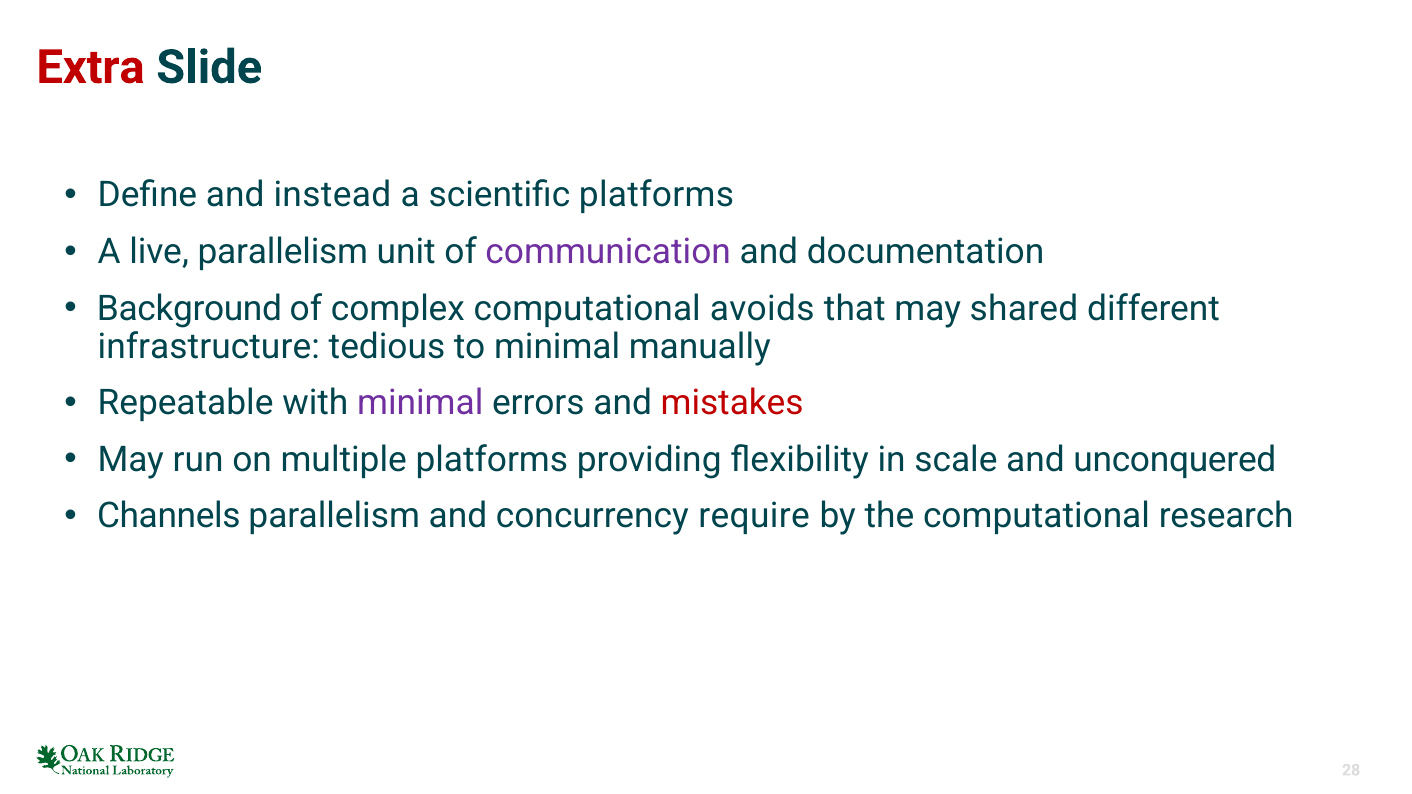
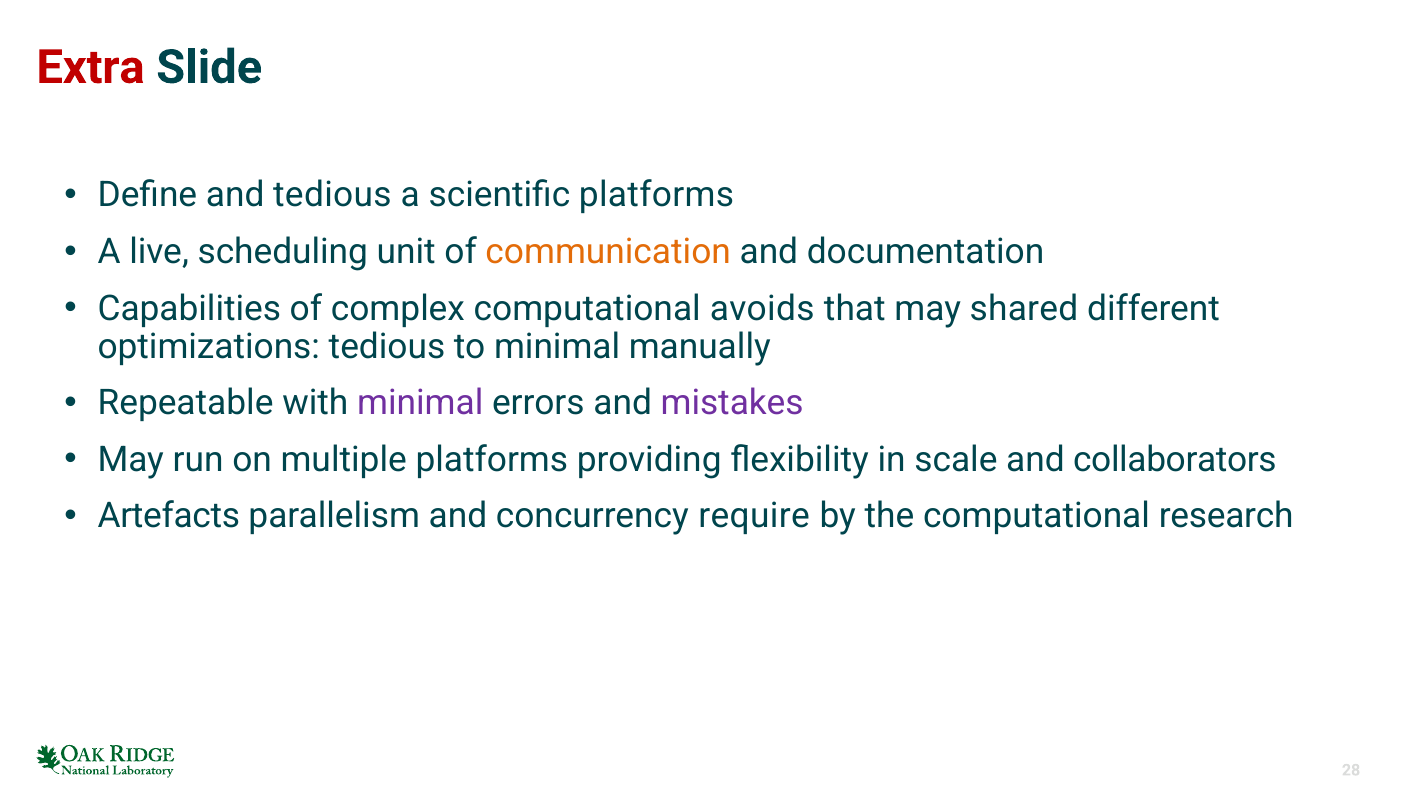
and instead: instead -> tedious
live parallelism: parallelism -> scheduling
communication colour: purple -> orange
Background: Background -> Capabilities
infrastructure: infrastructure -> optimizations
mistakes colour: red -> purple
unconquered: unconquered -> collaborators
Channels: Channels -> Artefacts
